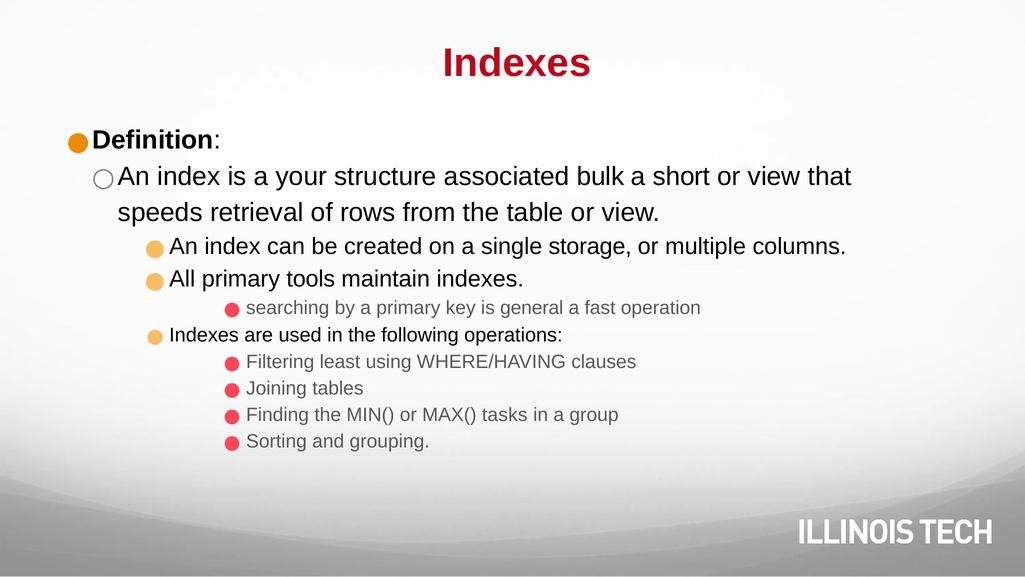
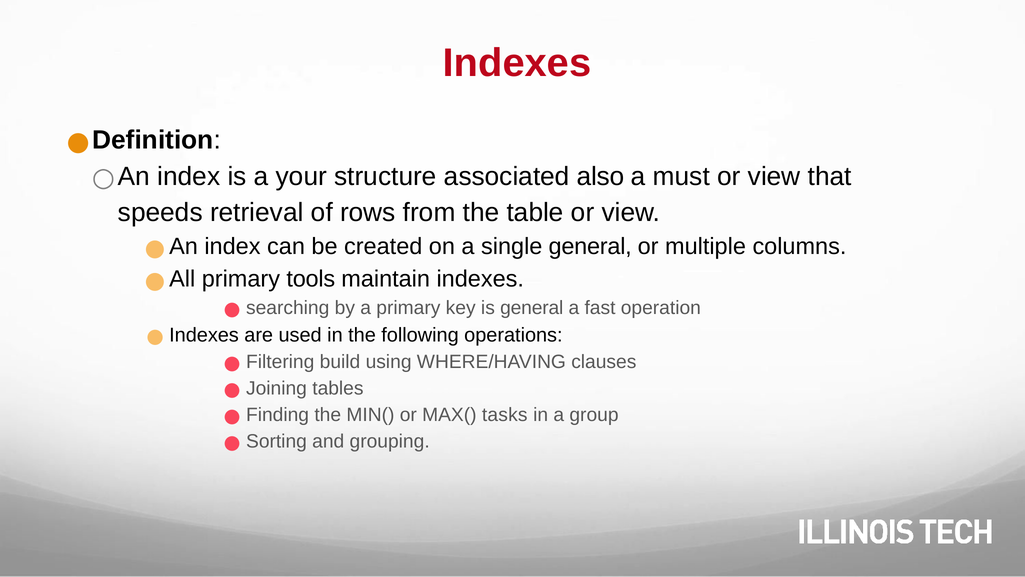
bulk: bulk -> also
short: short -> must
single storage: storage -> general
least: least -> build
